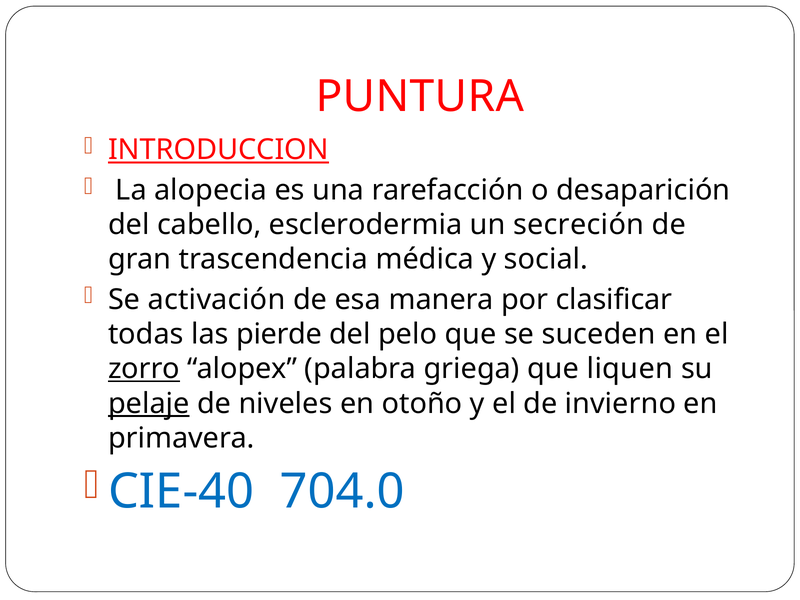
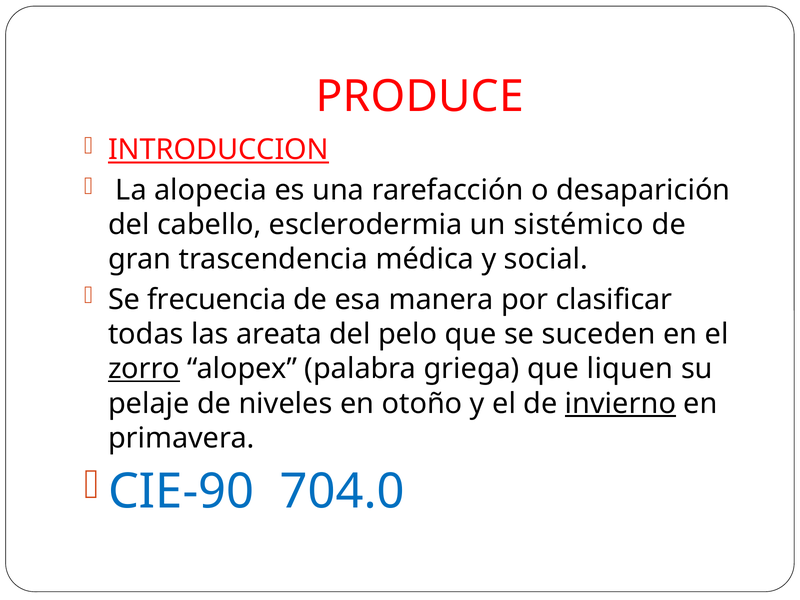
PUNTURA: PUNTURA -> PRODUCE
secreción: secreción -> sistémico
activación: activación -> frecuencia
pierde: pierde -> areata
pelaje underline: present -> none
invierno underline: none -> present
CIE-40: CIE-40 -> CIE-90
